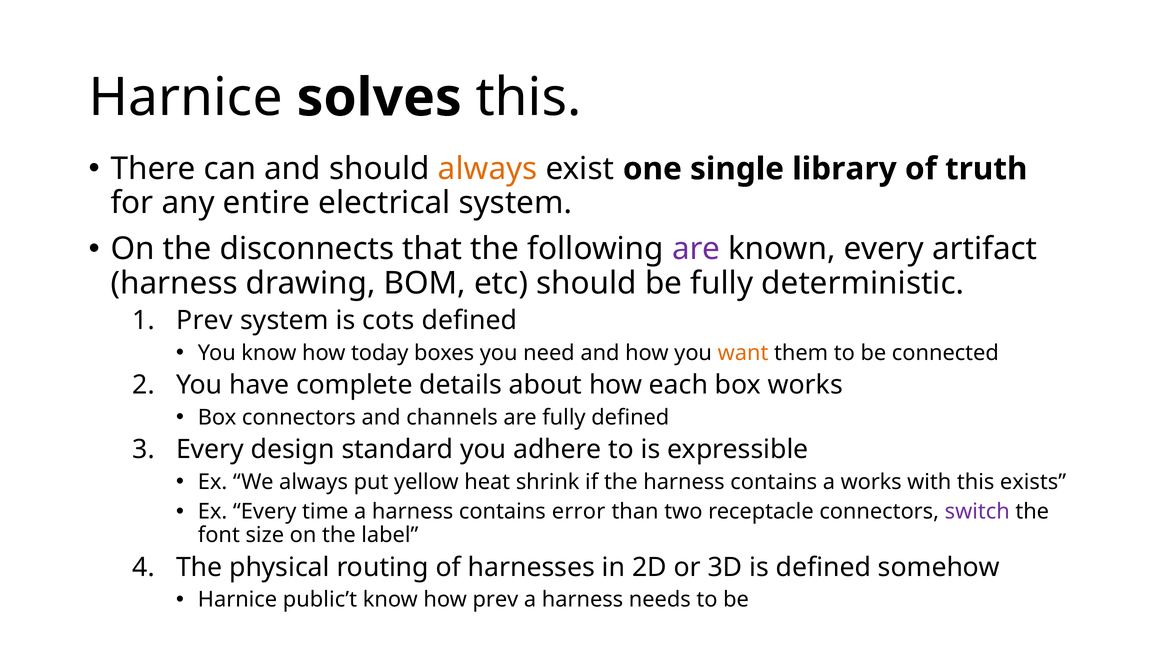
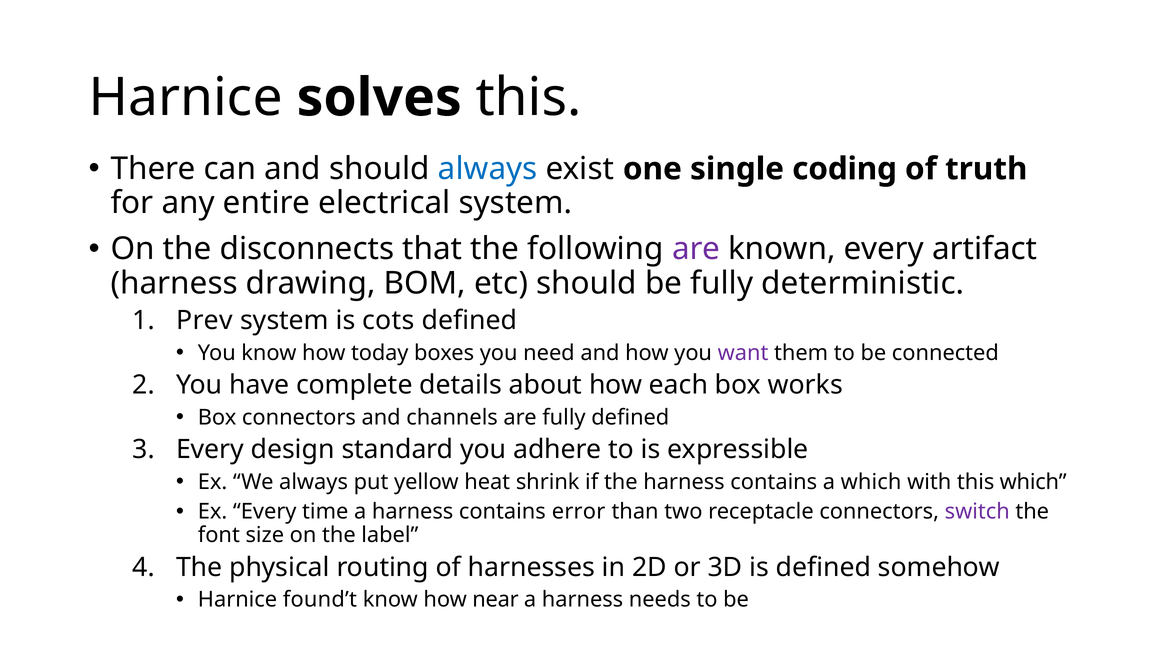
always at (488, 169) colour: orange -> blue
library: library -> coding
want colour: orange -> purple
a works: works -> which
this exists: exists -> which
public’t: public’t -> found’t
how prev: prev -> near
